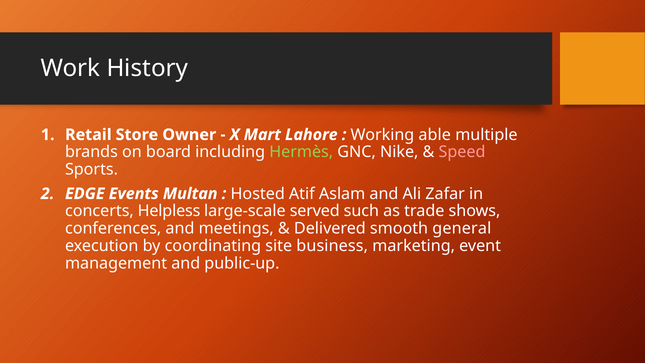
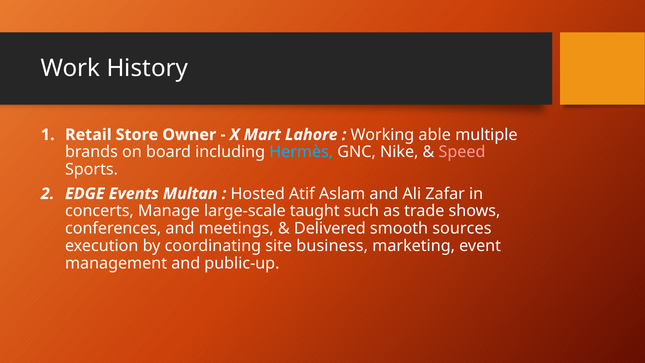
Hermès colour: light green -> light blue
Helpless: Helpless -> Manage
served: served -> taught
general: general -> sources
